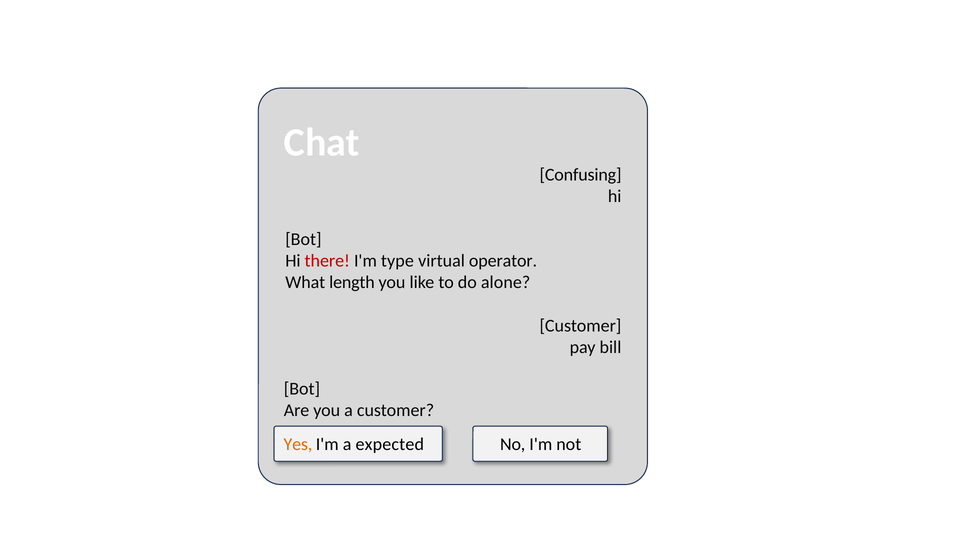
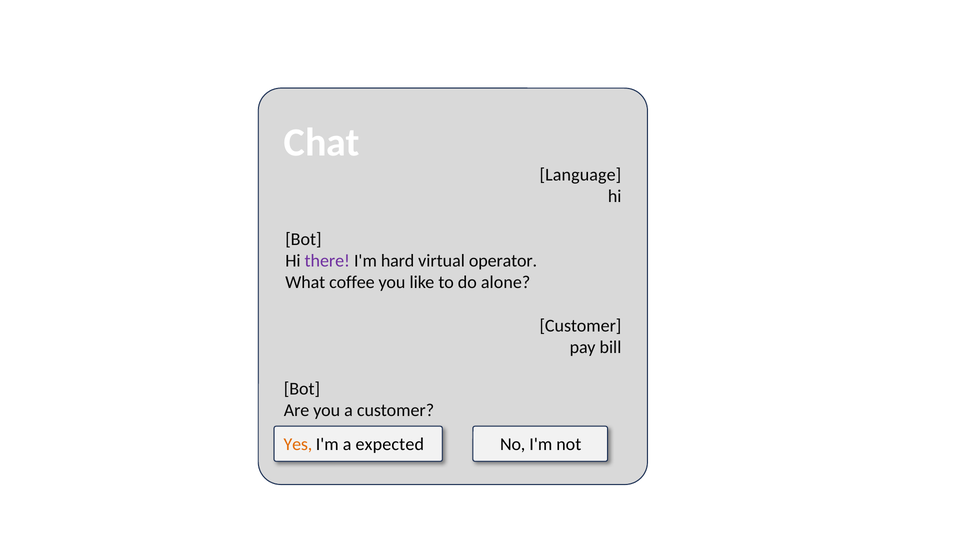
Confusing: Confusing -> Language
there colour: red -> purple
type: type -> hard
length: length -> coffee
